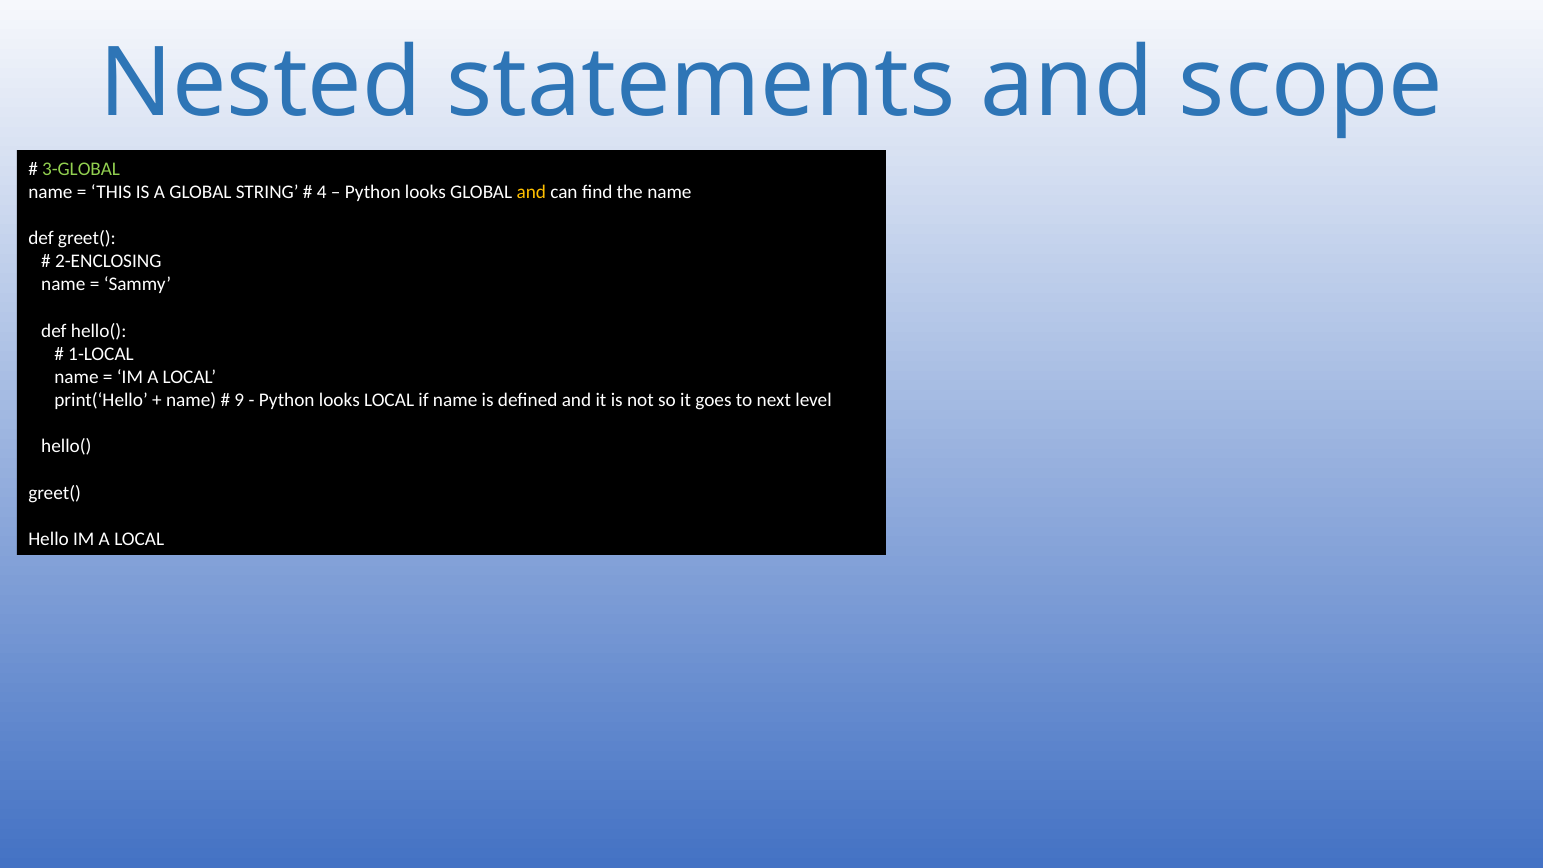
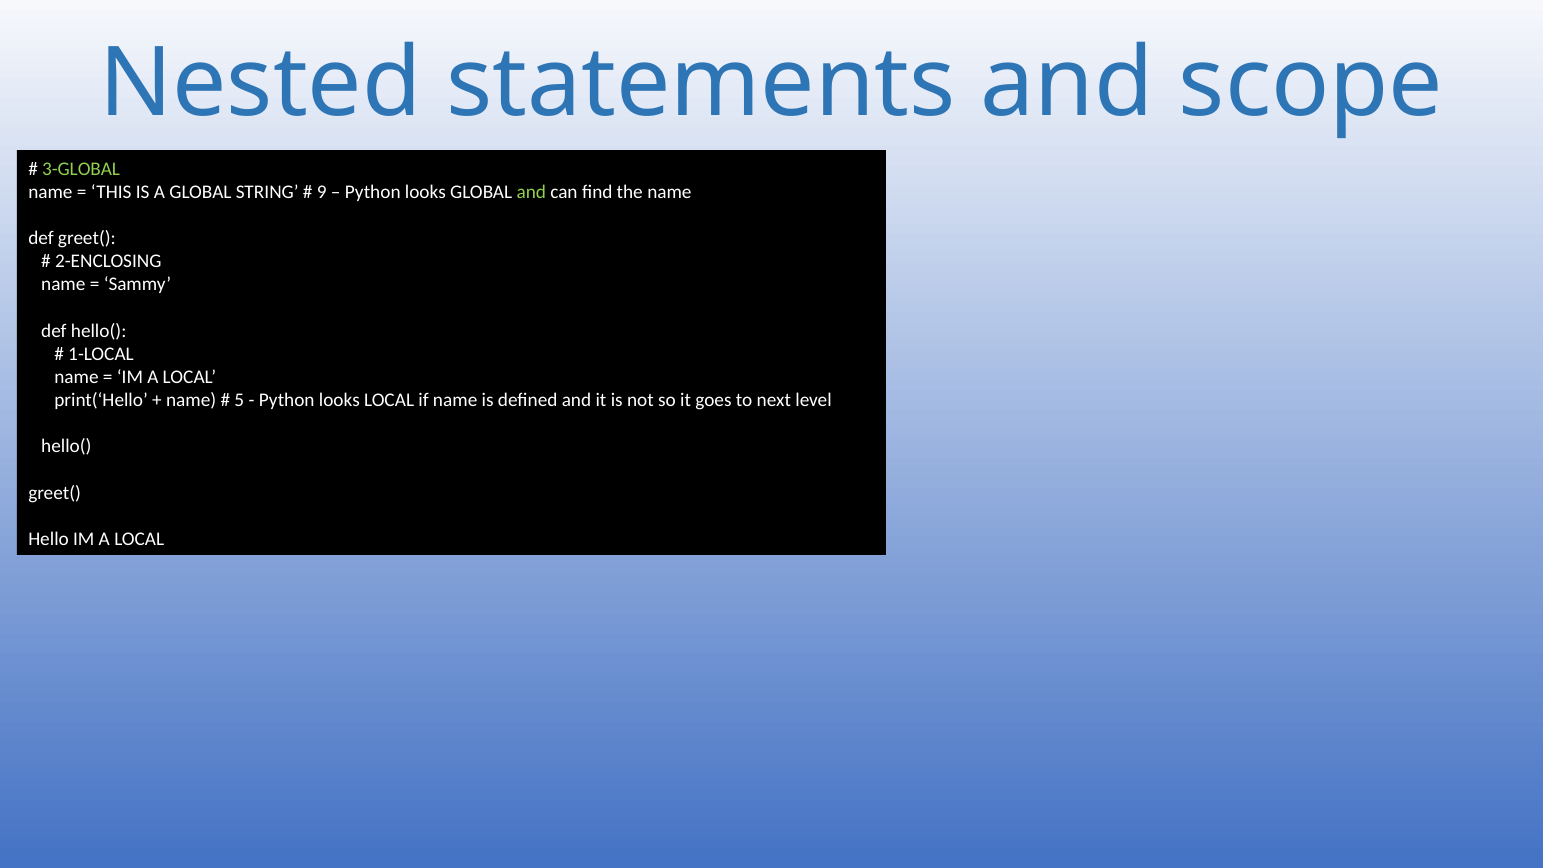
4: 4 -> 9
and at (531, 192) colour: yellow -> light green
9: 9 -> 5
